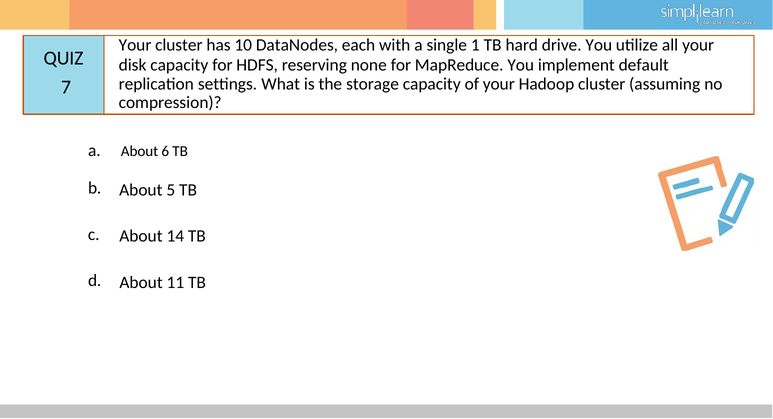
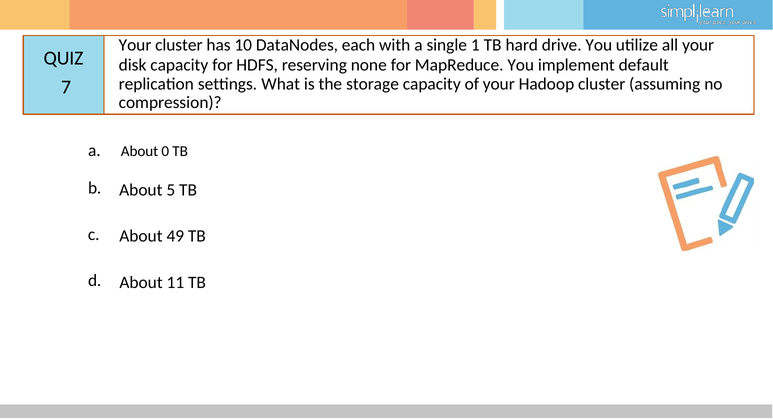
6: 6 -> 0
14: 14 -> 49
